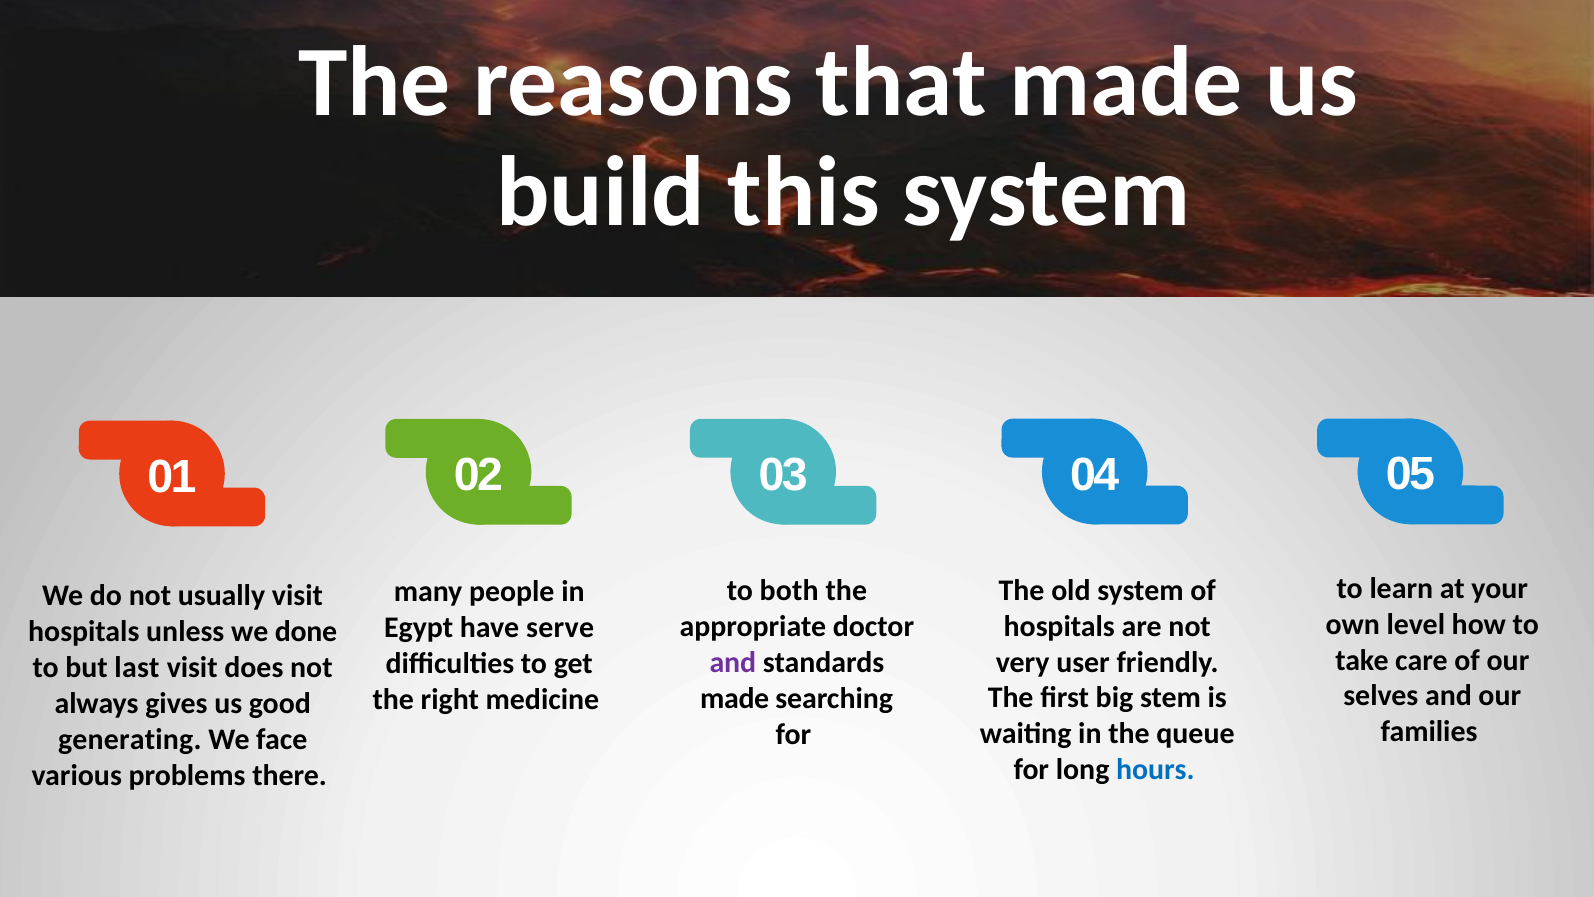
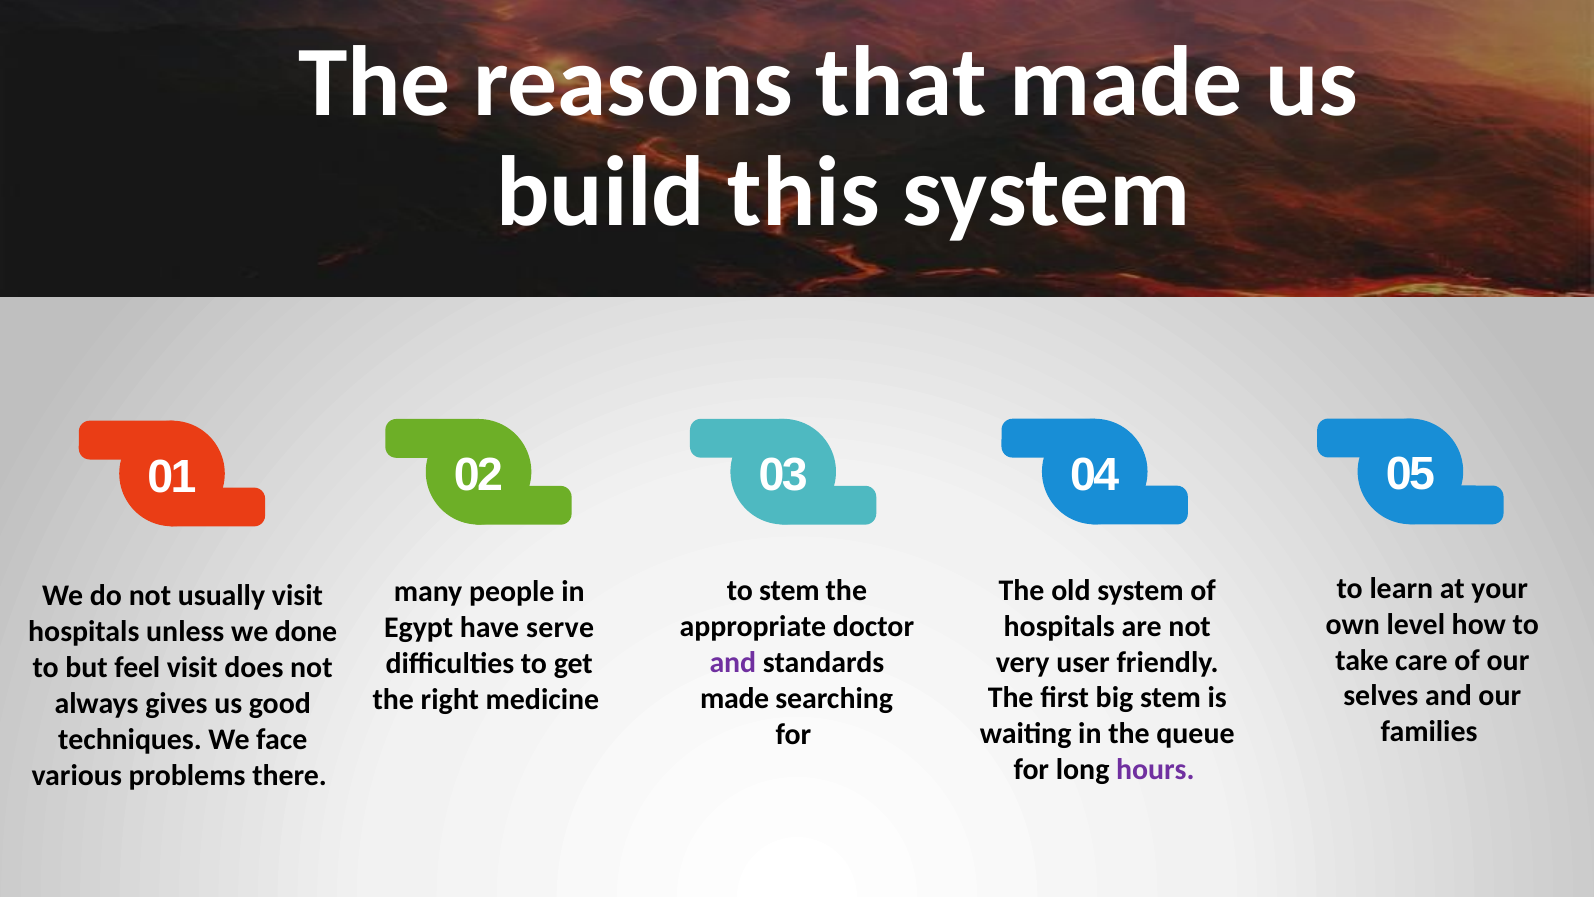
to both: both -> stem
last: last -> feel
generating: generating -> techniques
hours colour: blue -> purple
